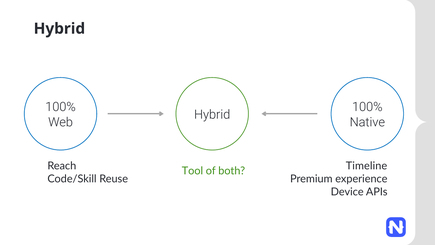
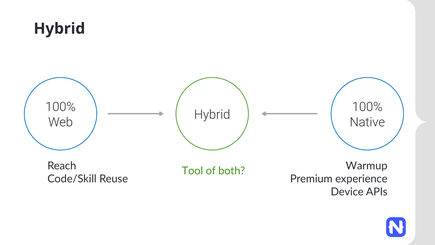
Timeline: Timeline -> Warmup
